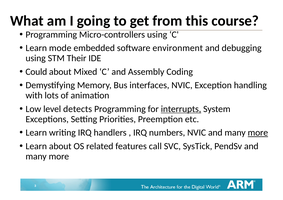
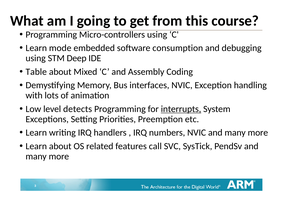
environment: environment -> consumption
Their: Their -> Deep
Could: Could -> Table
more at (258, 133) underline: present -> none
